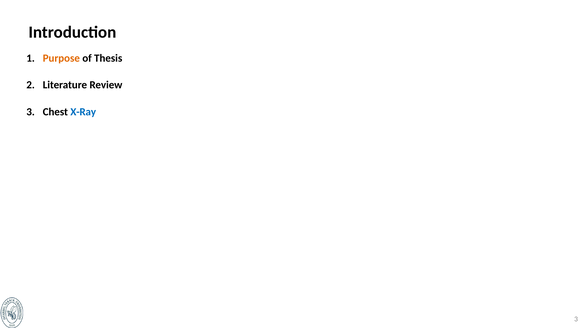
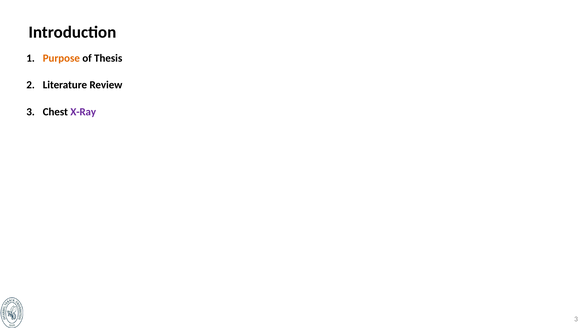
X-Ray colour: blue -> purple
